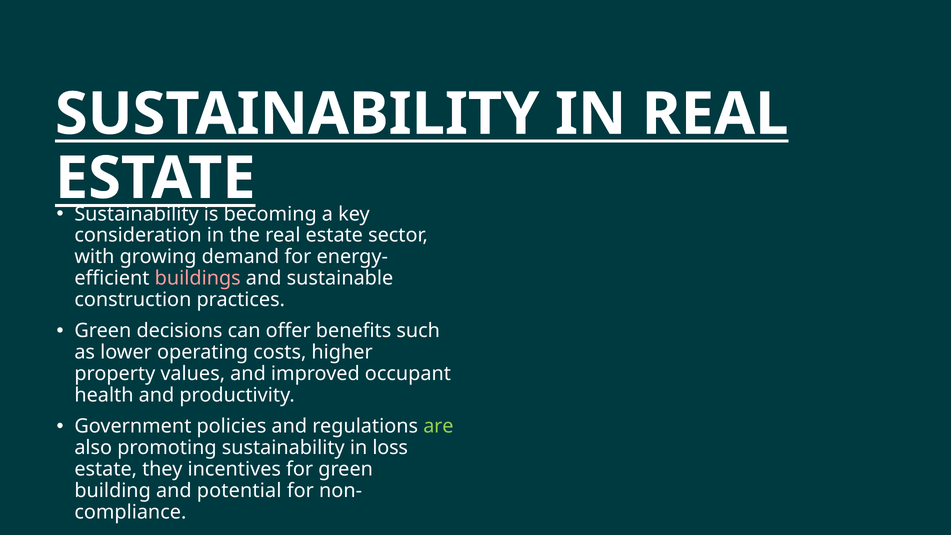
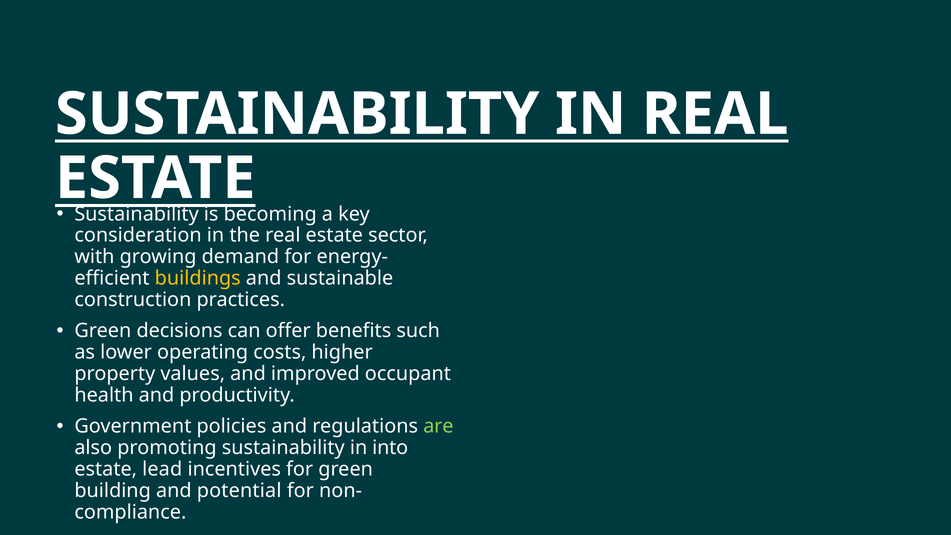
buildings colour: pink -> yellow
loss: loss -> into
they: they -> lead
